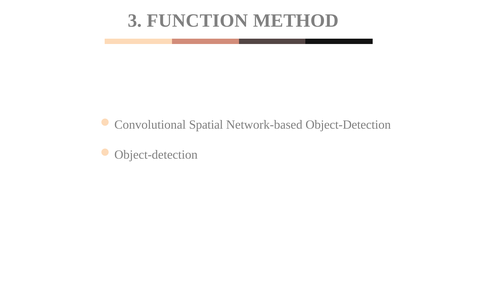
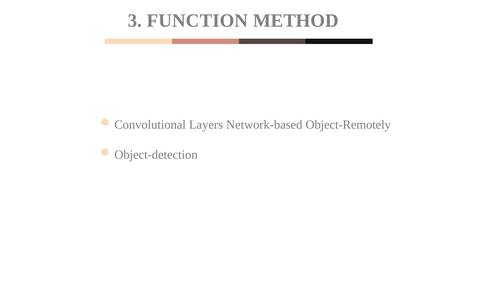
Spatial: Spatial -> Layers
Object-Detection: Object-Detection -> Object-Remotely
